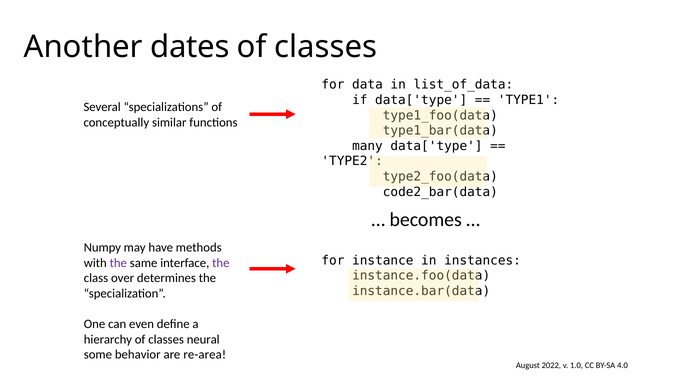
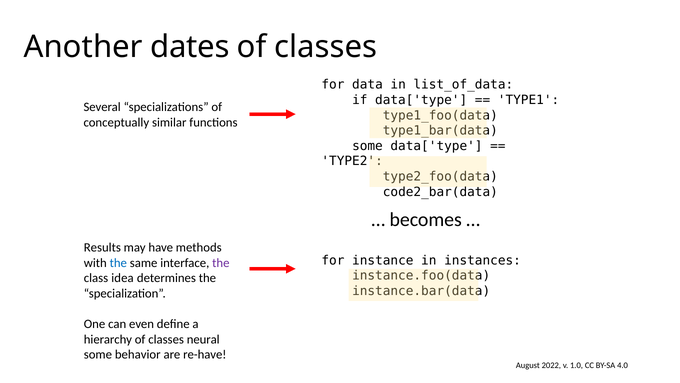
many at (367, 146): many -> some
Numpy: Numpy -> Results
the at (118, 263) colour: purple -> blue
over: over -> idea
re-area: re-area -> re-have
